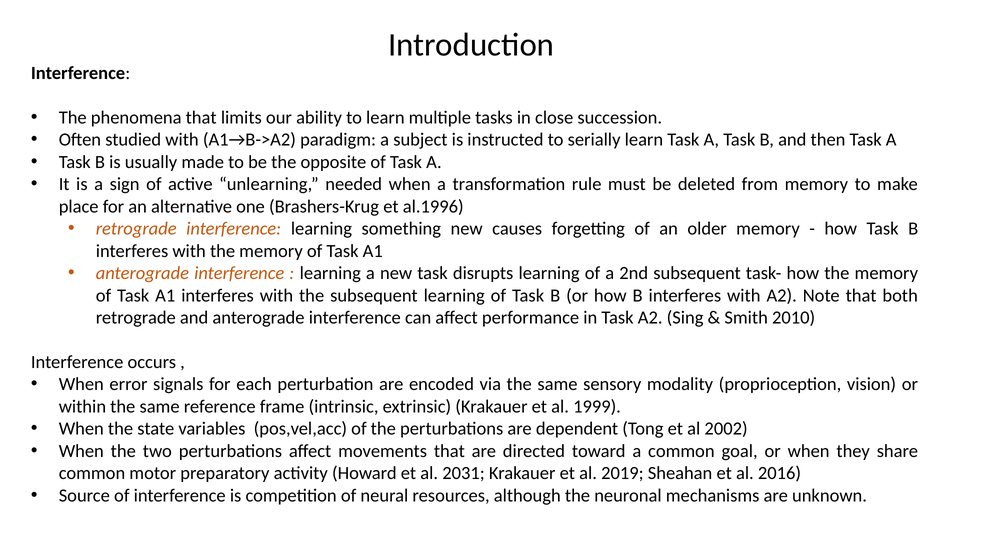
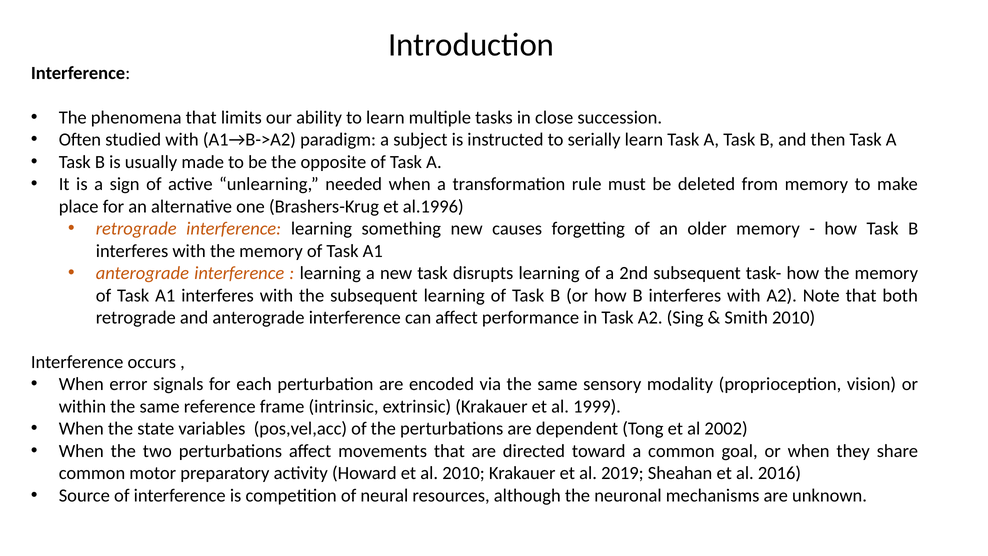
al 2031: 2031 -> 2010
